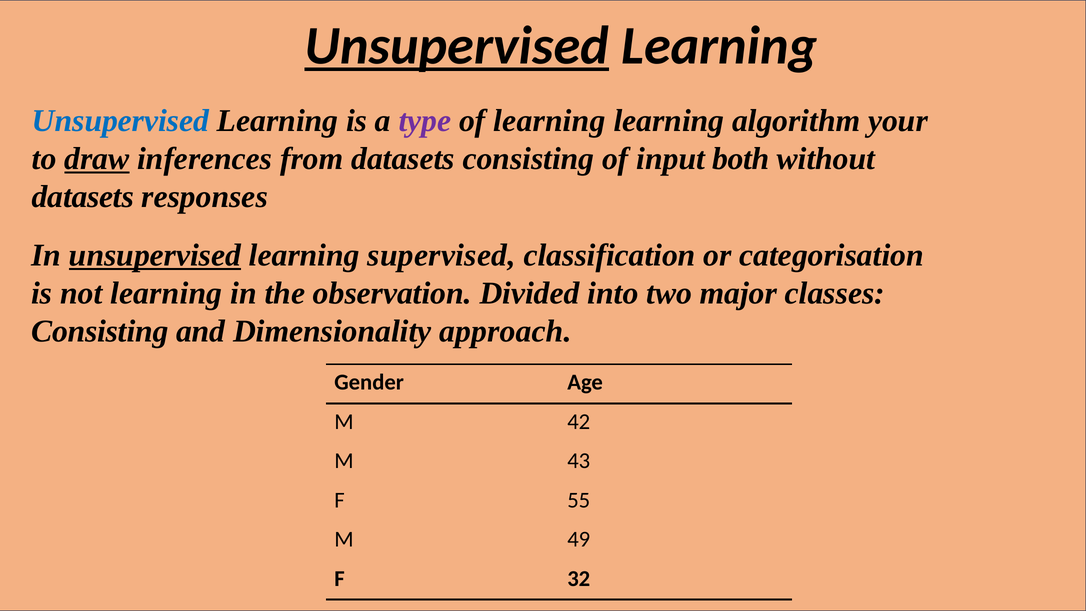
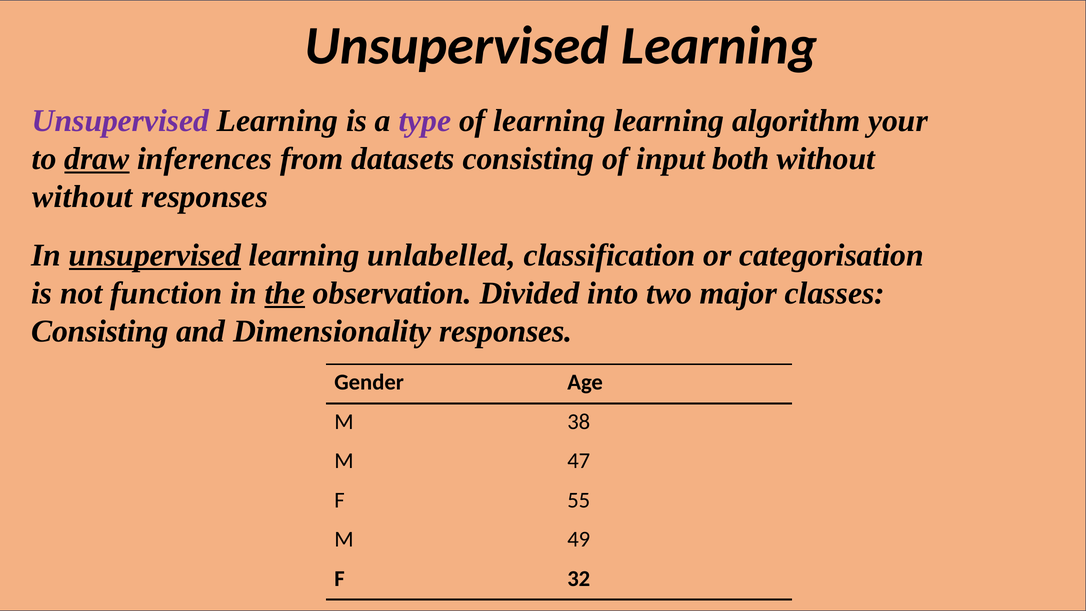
Unsupervised at (457, 46) underline: present -> none
Unsupervised at (120, 121) colour: blue -> purple
datasets at (83, 197): datasets -> without
supervised: supervised -> unlabelled
not learning: learning -> function
the underline: none -> present
Dimensionality approach: approach -> responses
42: 42 -> 38
43: 43 -> 47
